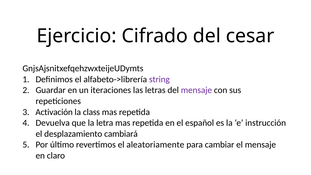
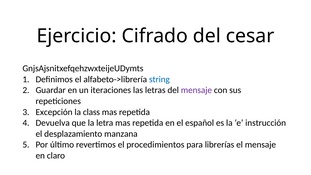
string colour: purple -> blue
Activación: Activación -> Excepción
cambiará: cambiará -> manzana
aleatoriamente: aleatoriamente -> procedimientos
cambiar: cambiar -> librerías
